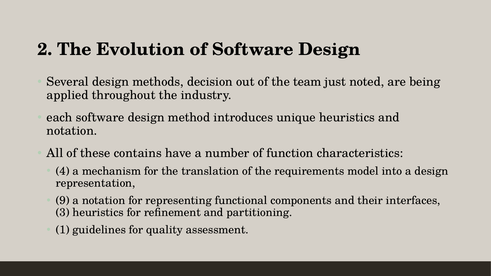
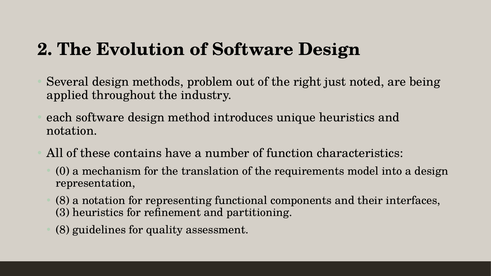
decision: decision -> problem
team: team -> right
4: 4 -> 0
9 at (63, 201): 9 -> 8
1 at (63, 230): 1 -> 8
